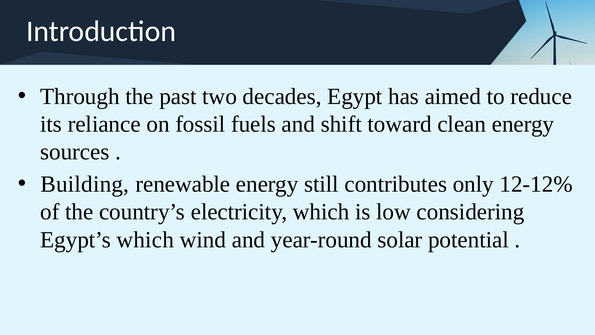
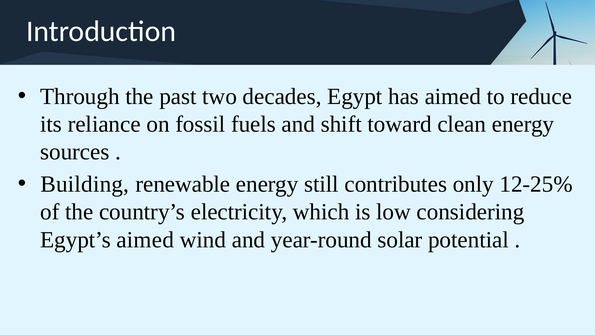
12-12%: 12-12% -> 12-25%
Egypt’s which: which -> aimed
